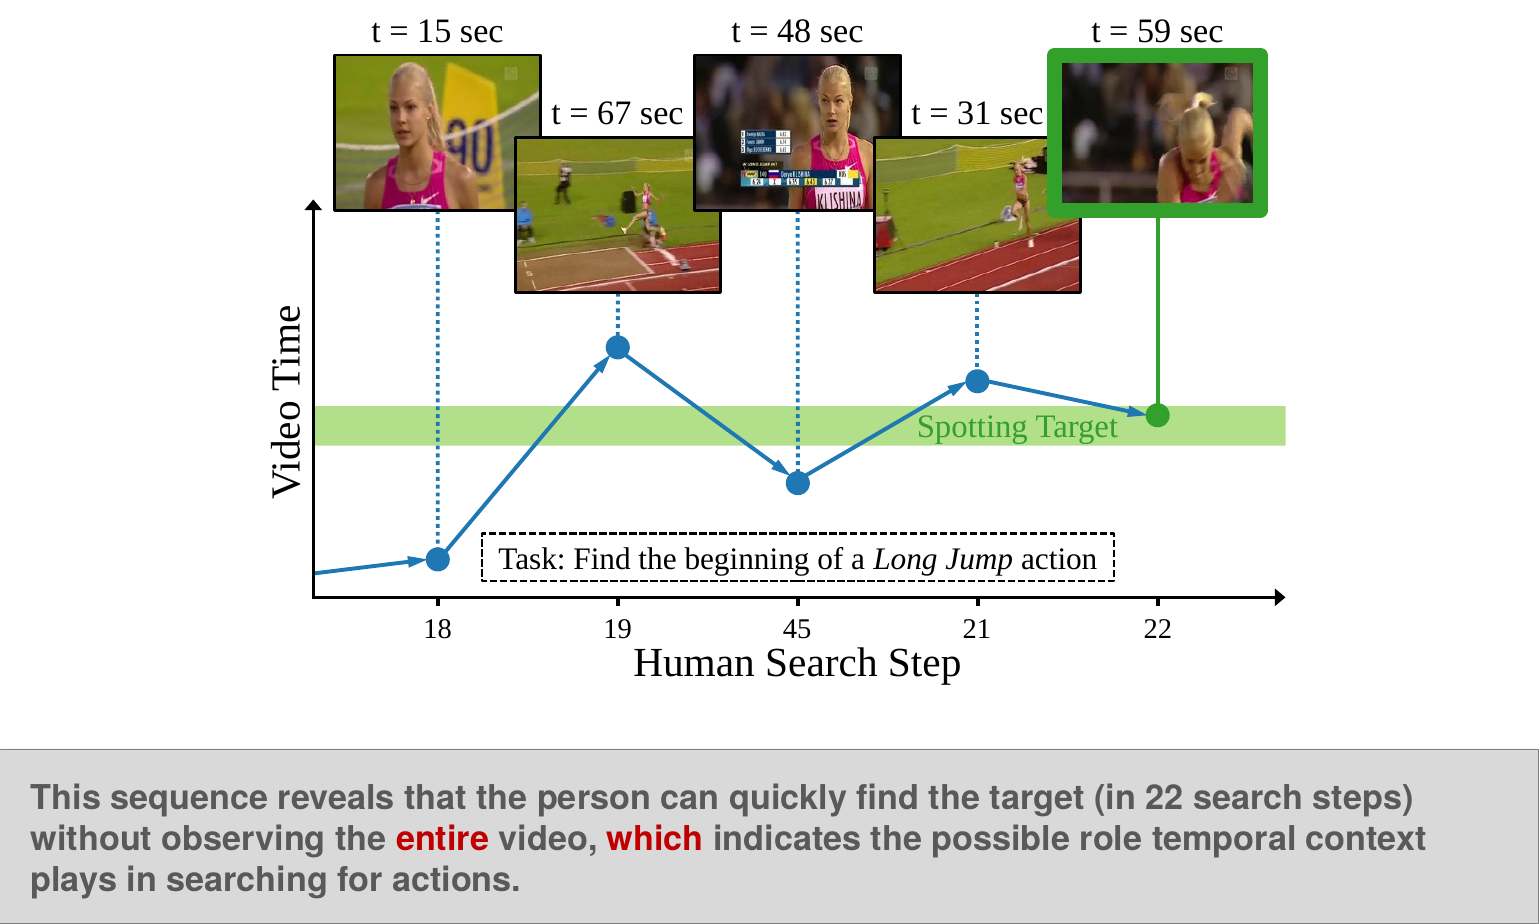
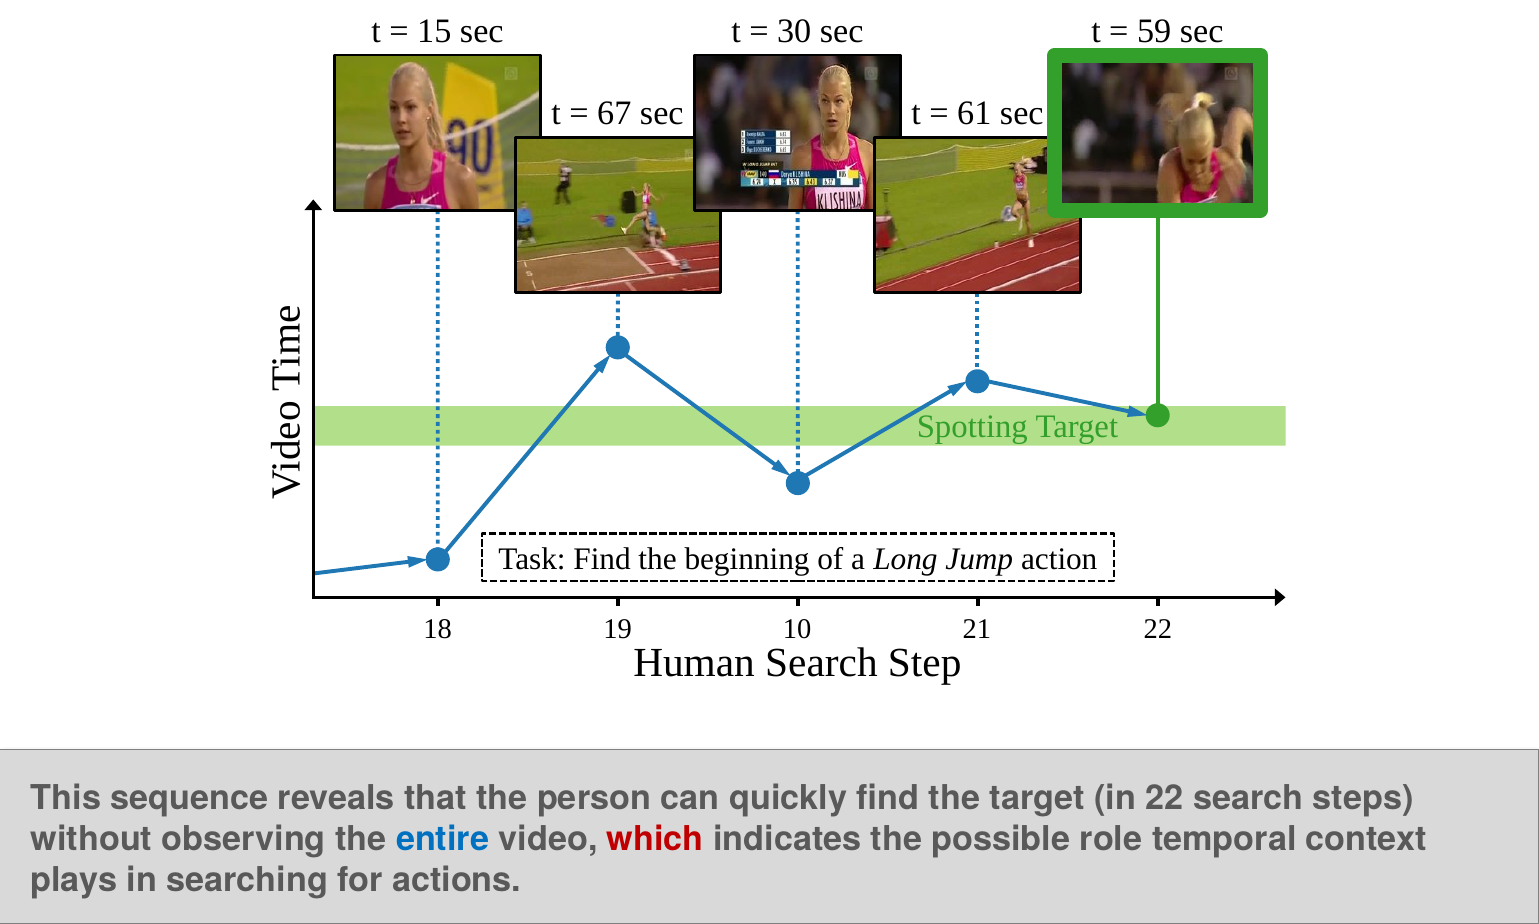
48: 48 -> 30
31: 31 -> 61
45: 45 -> 10
entire colour: red -> blue
